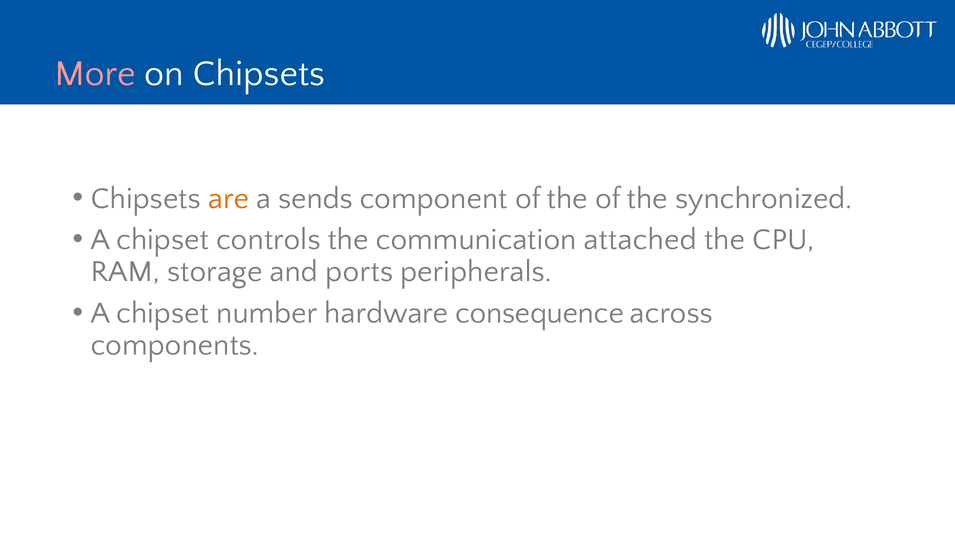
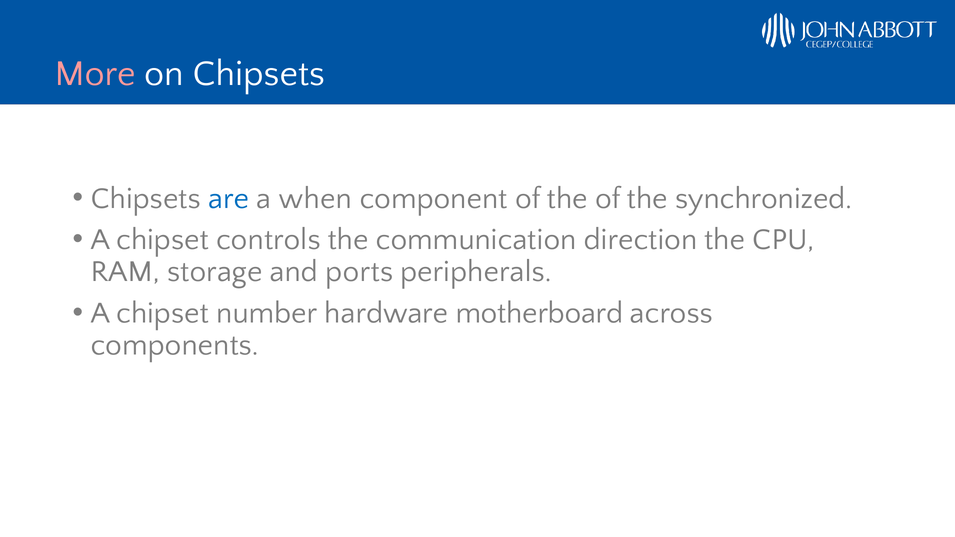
are colour: orange -> blue
sends: sends -> when
attached: attached -> direction
consequence: consequence -> motherboard
